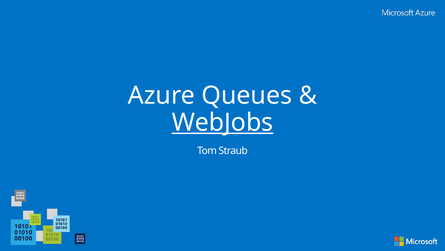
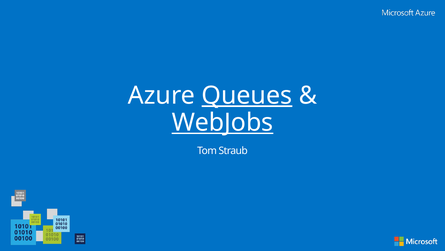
Queues underline: none -> present
